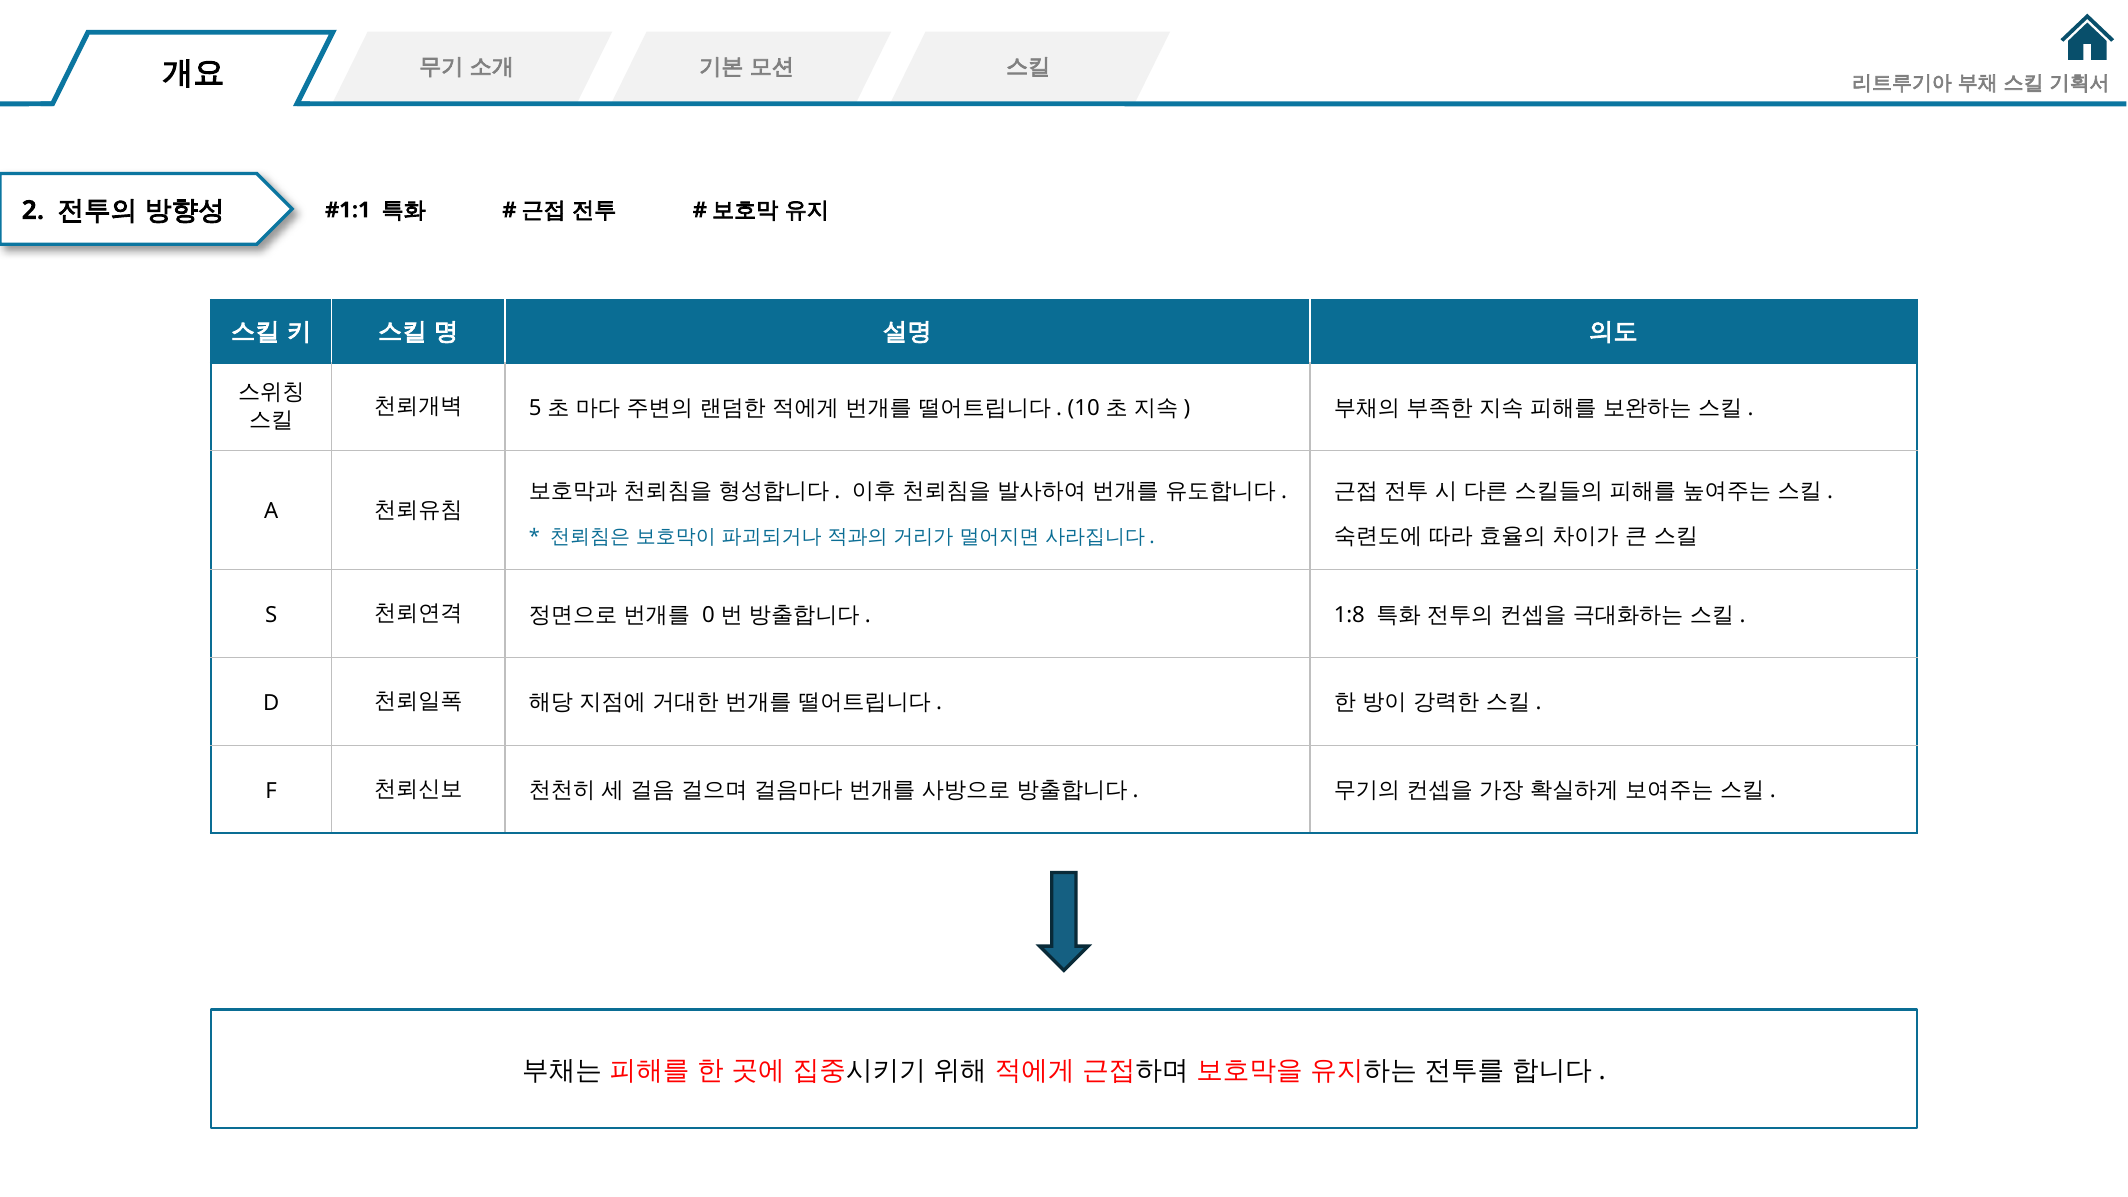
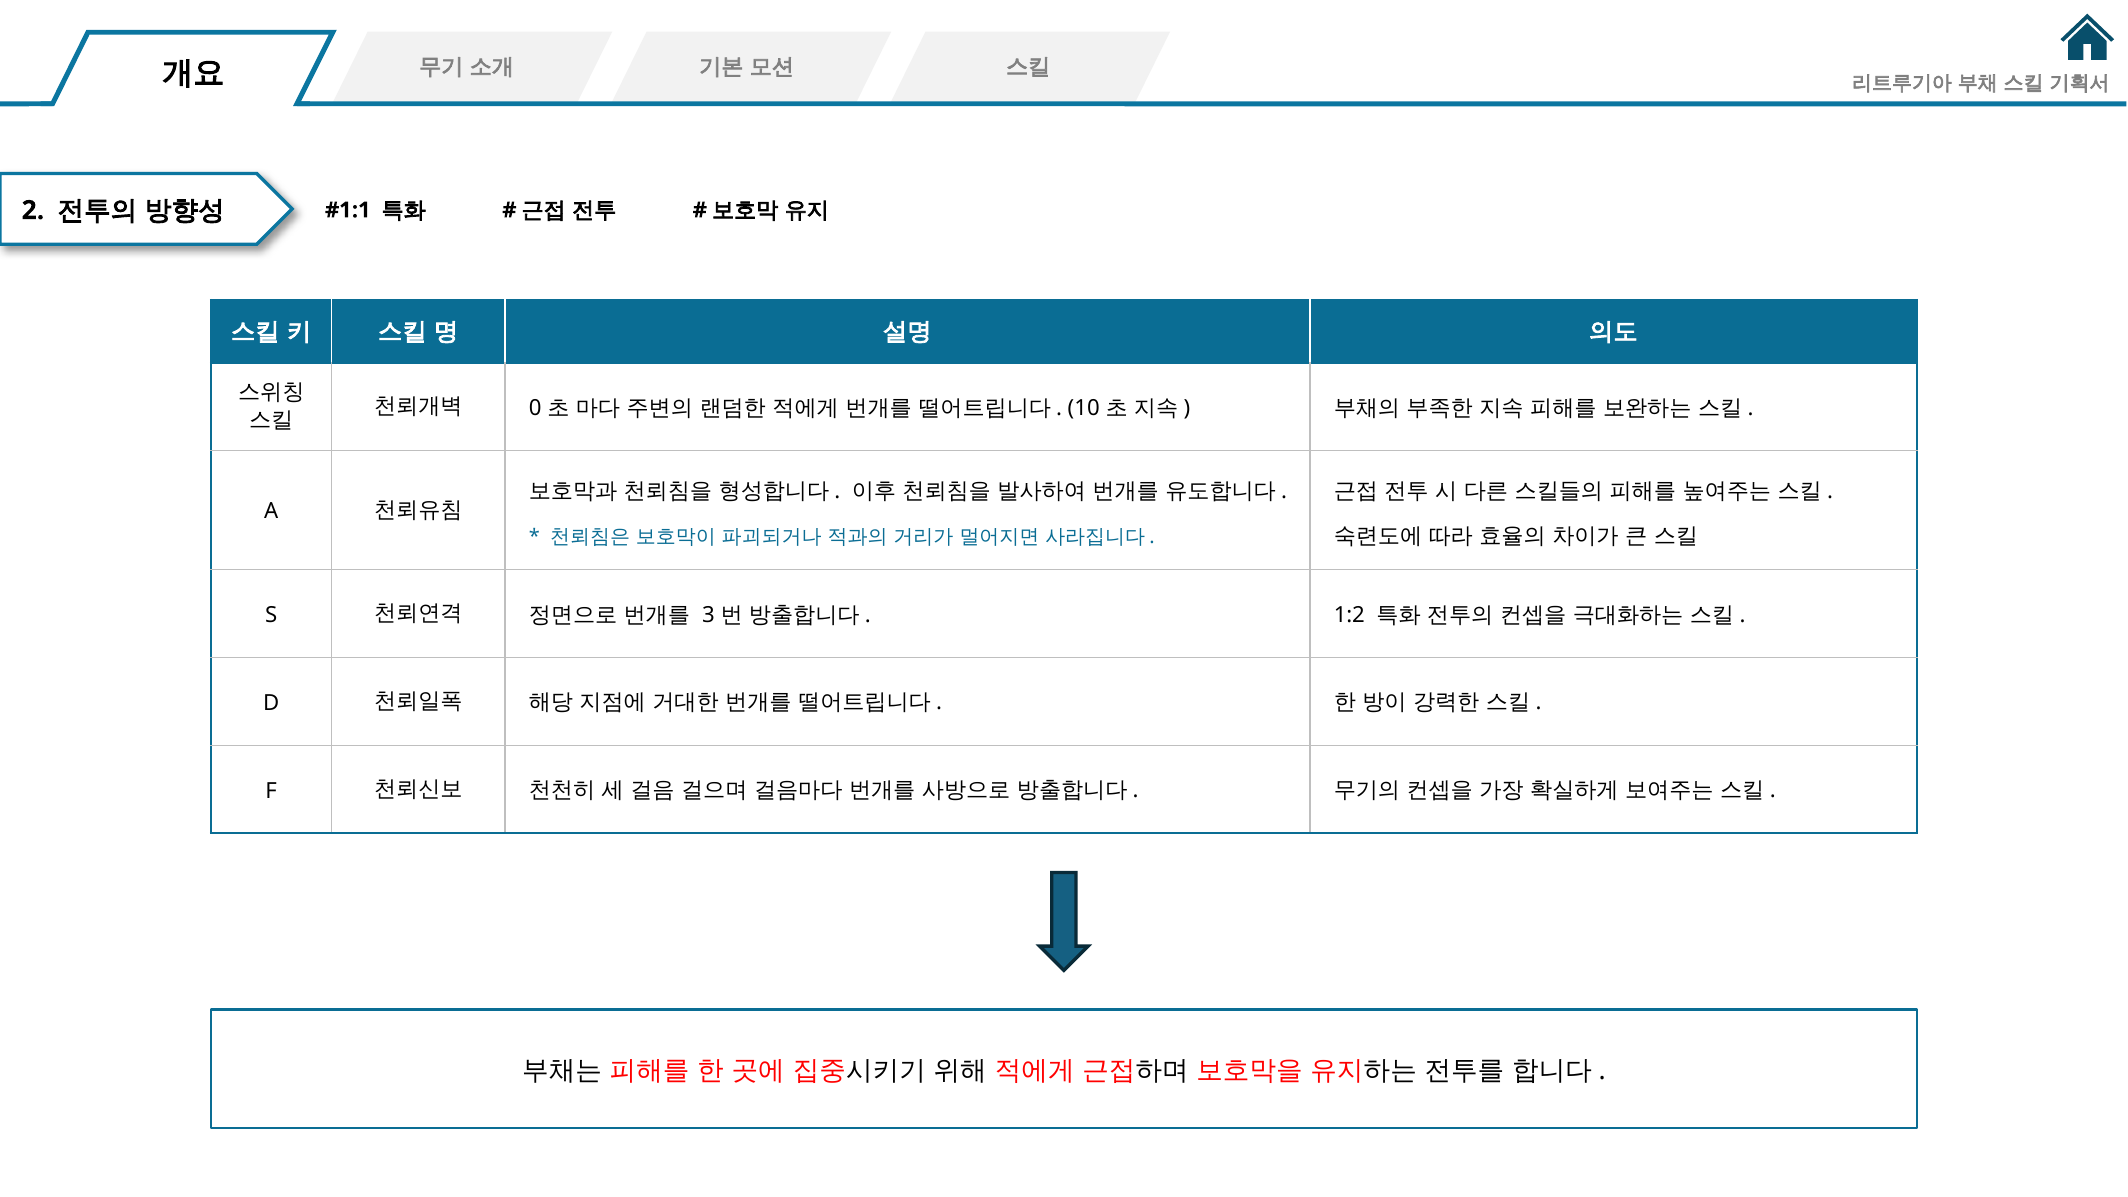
5: 5 -> 0
0: 0 -> 3
1:8: 1:8 -> 1:2
